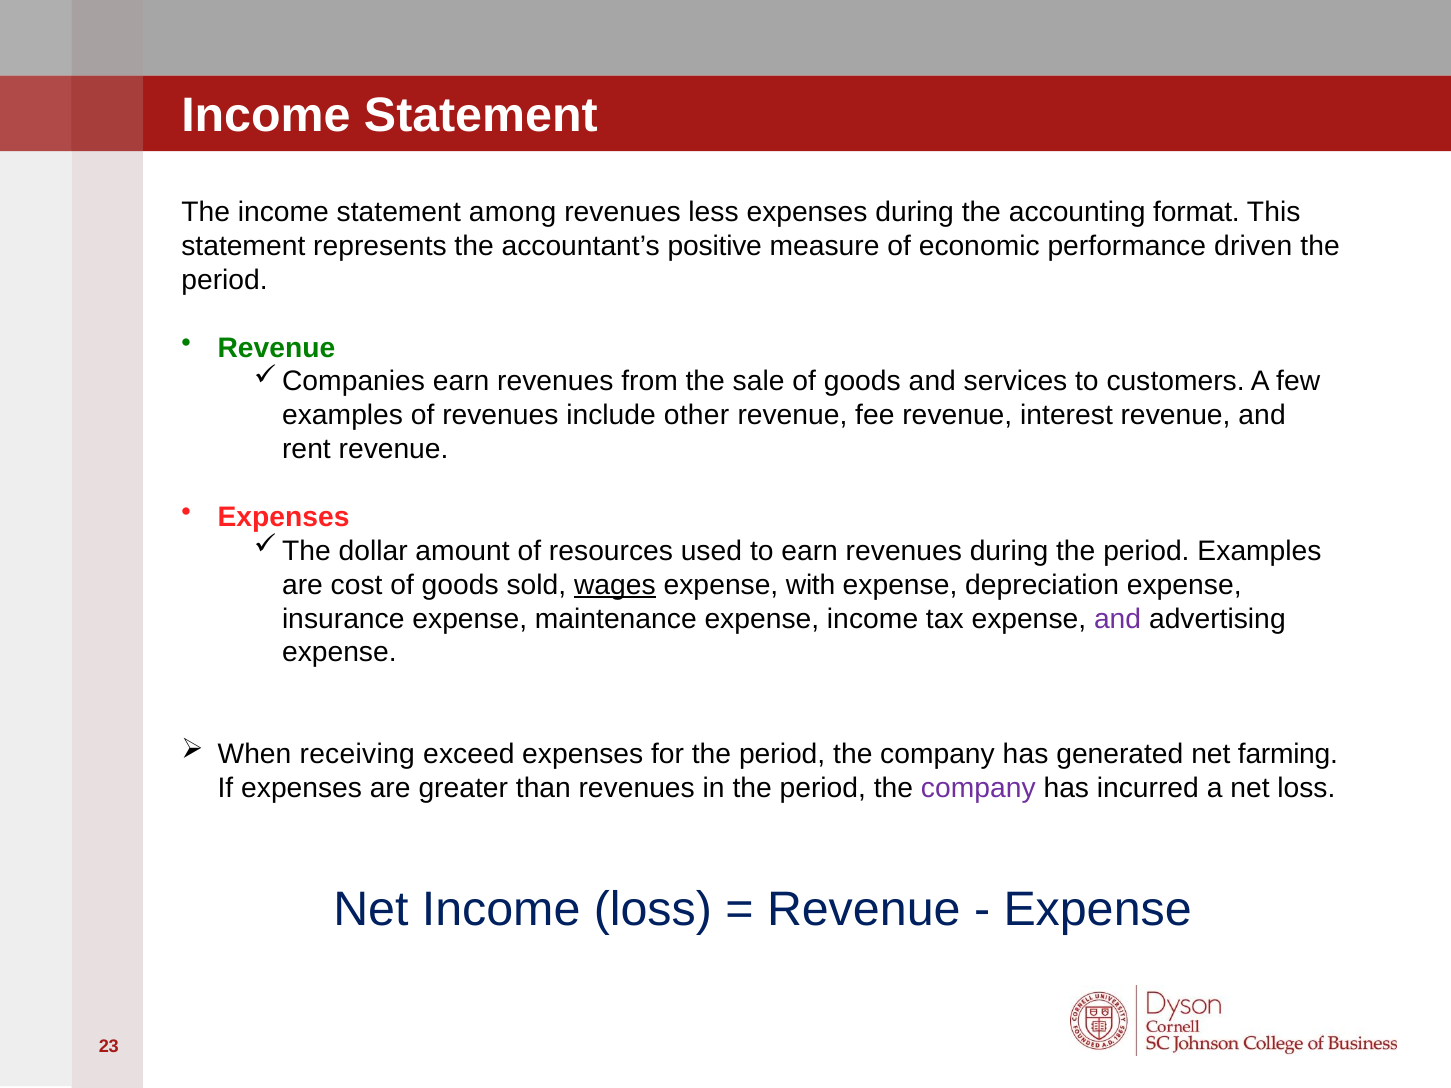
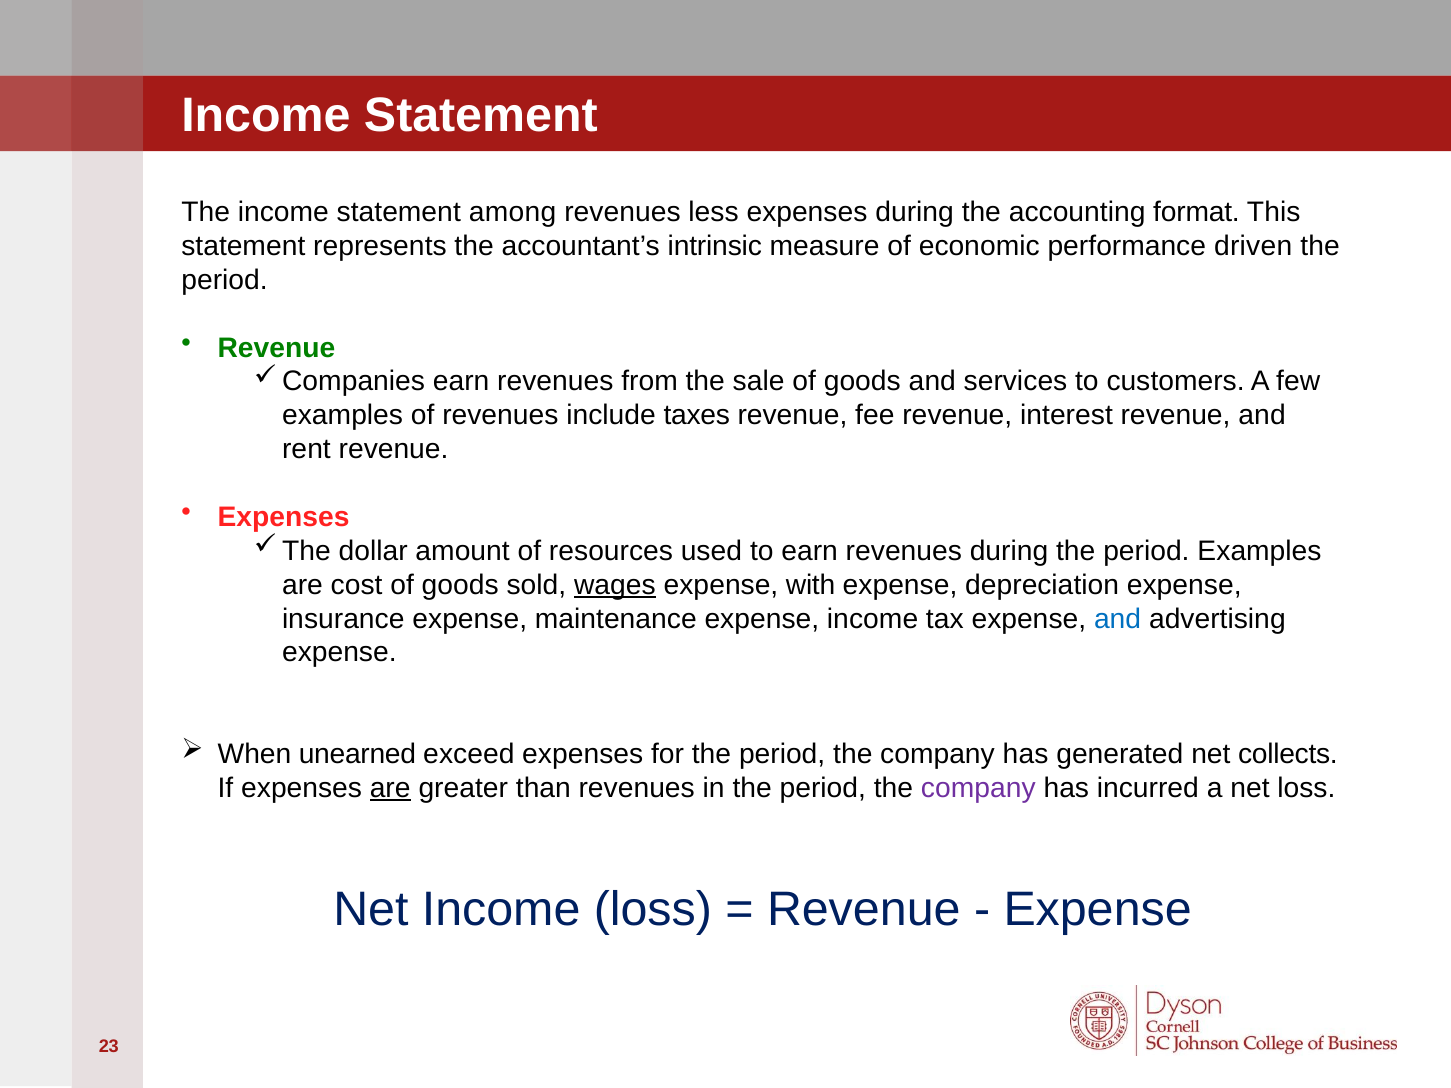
positive: positive -> intrinsic
other: other -> taxes
and at (1118, 619) colour: purple -> blue
receiving: receiving -> unearned
farming: farming -> collects
are at (390, 788) underline: none -> present
